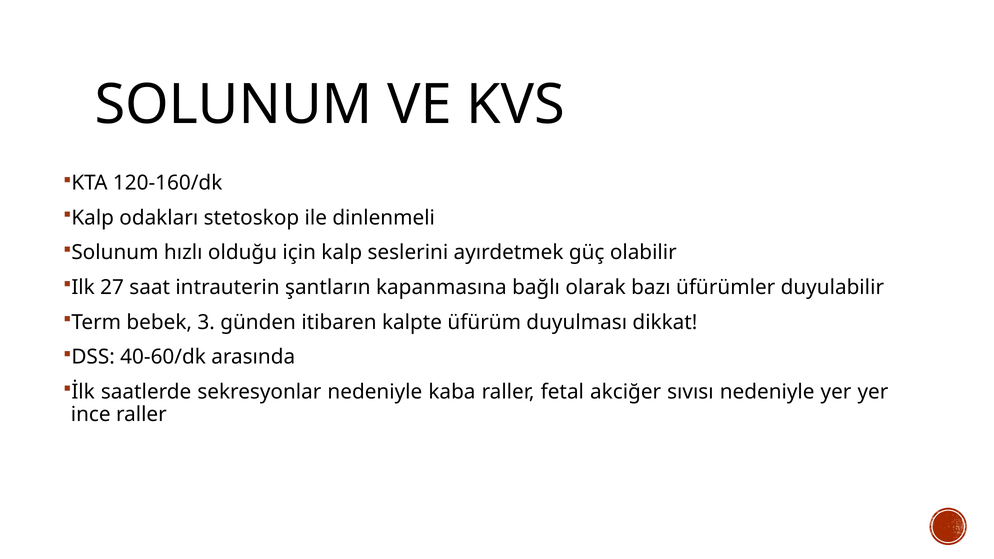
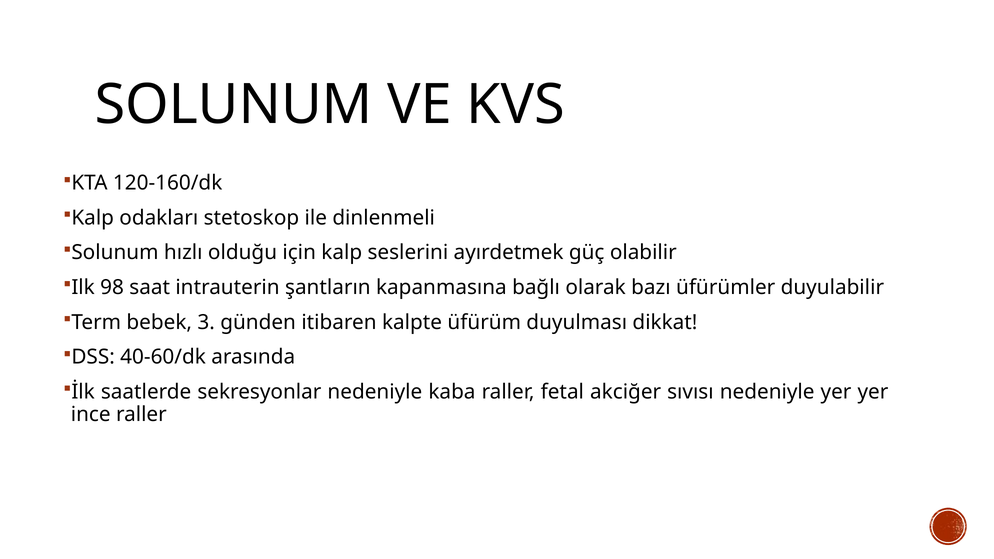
27: 27 -> 98
